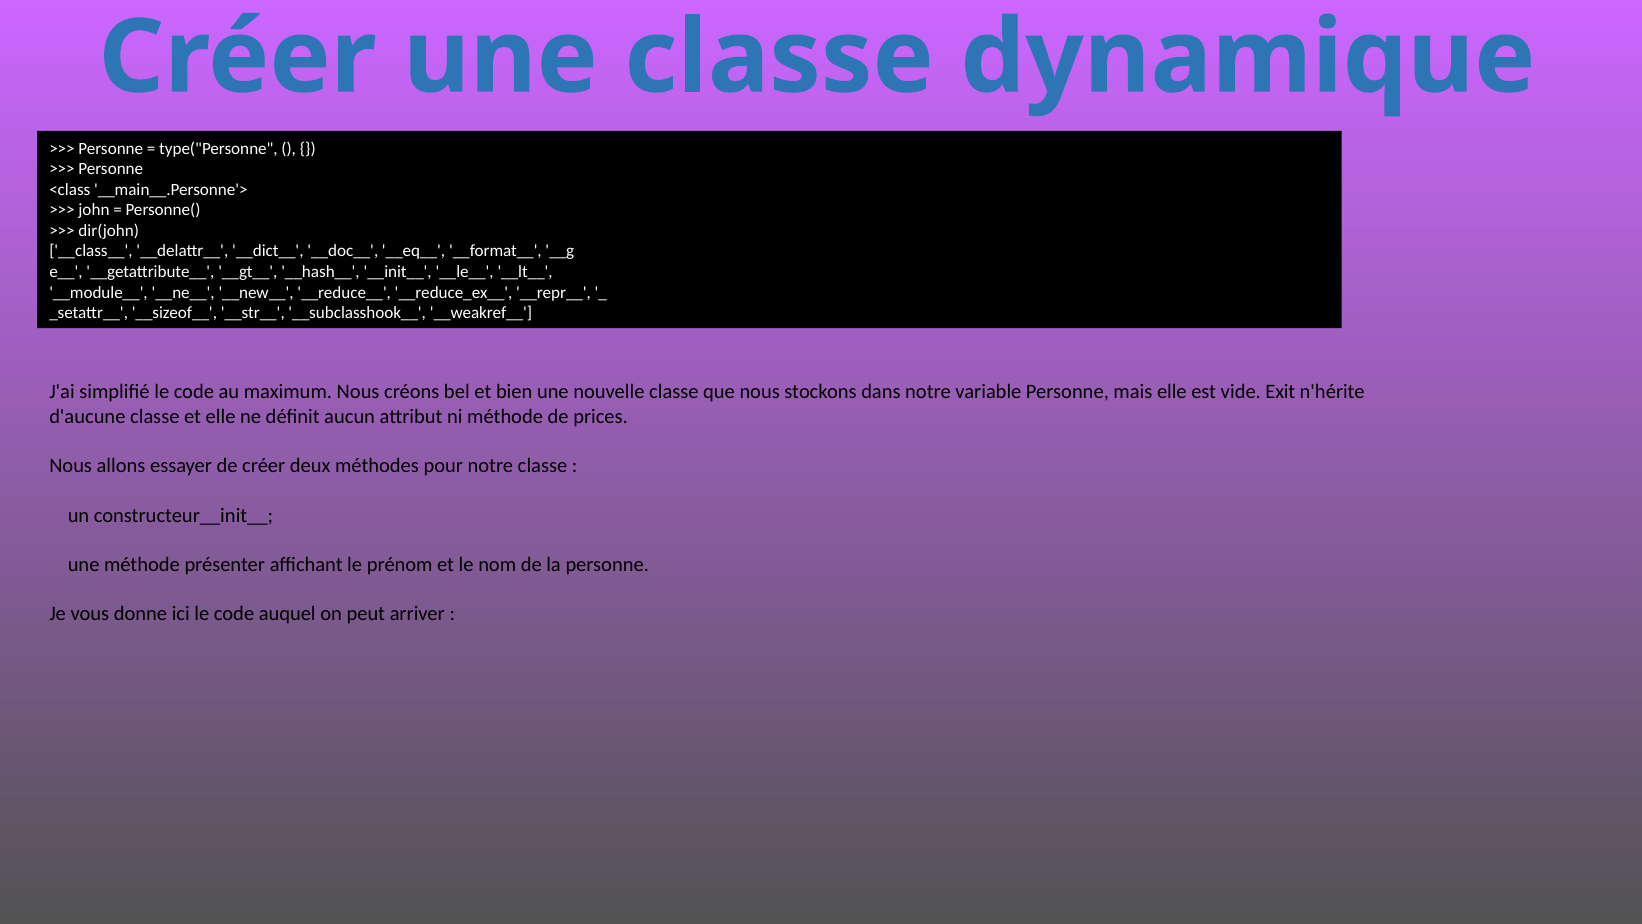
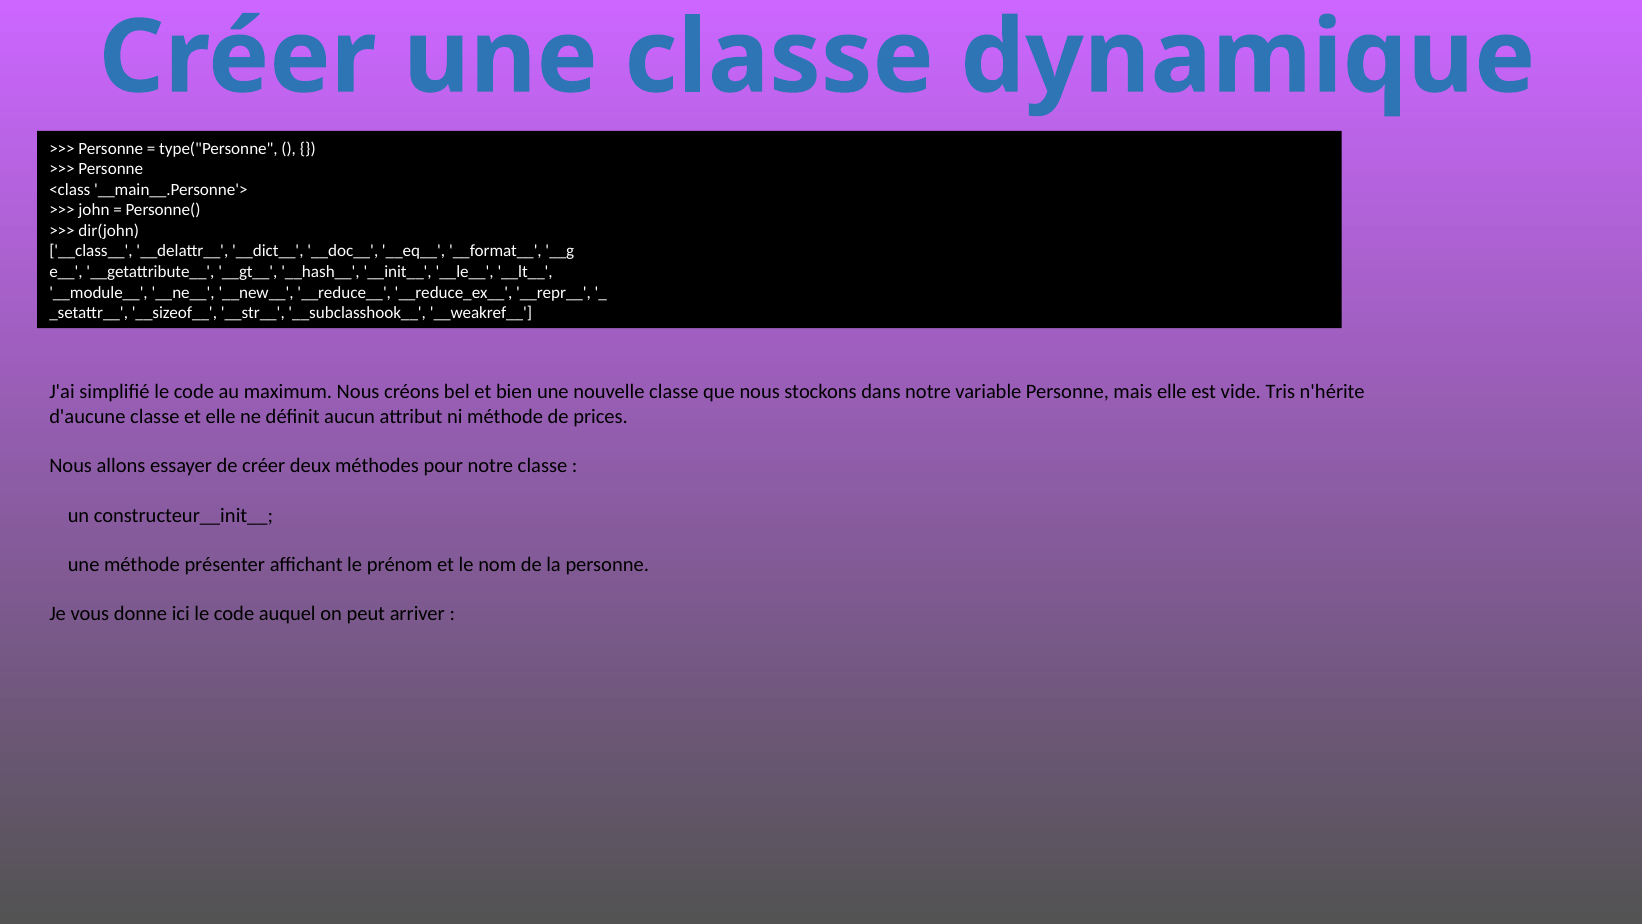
Exit: Exit -> Tris
